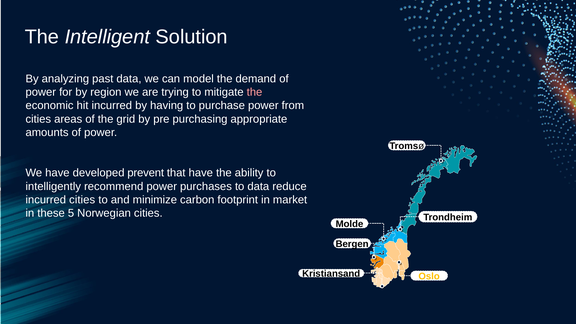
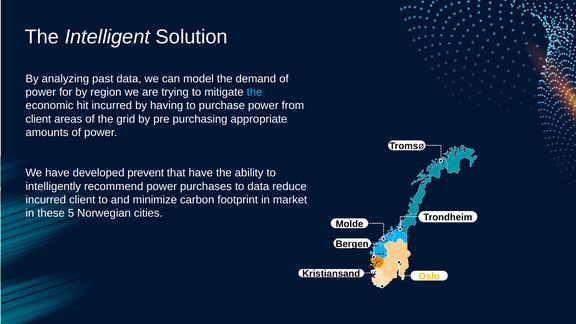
the at (255, 92) colour: pink -> light blue
cities at (38, 119): cities -> client
incurred cities: cities -> client
